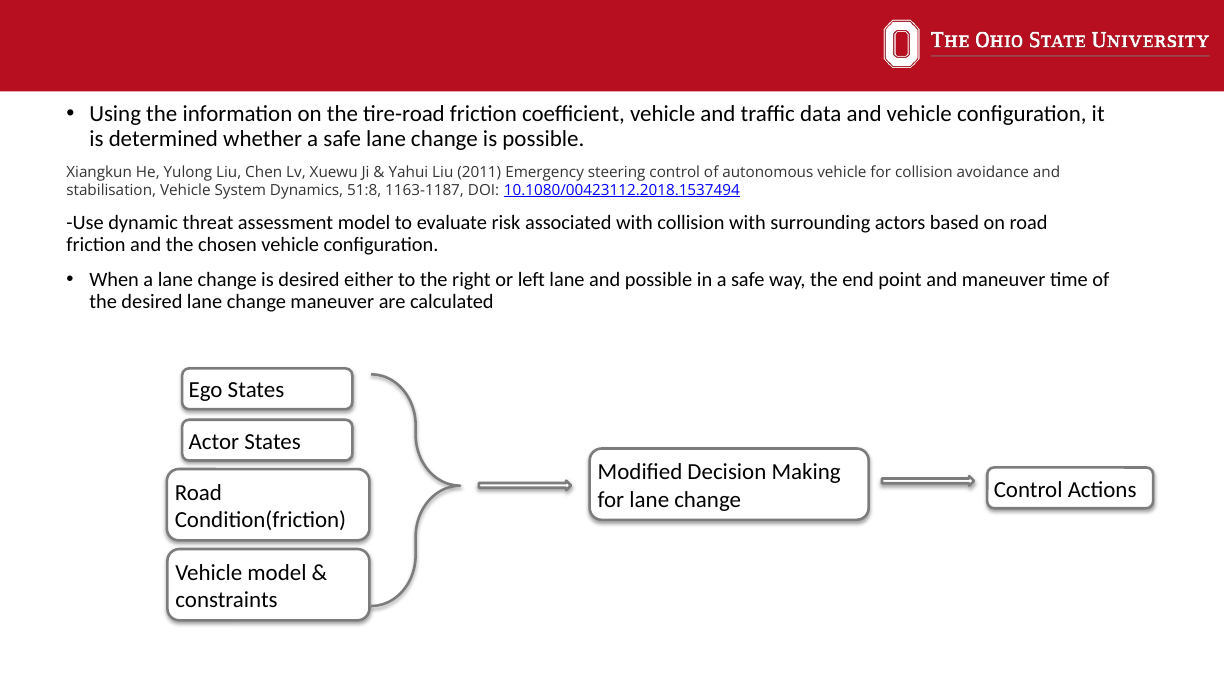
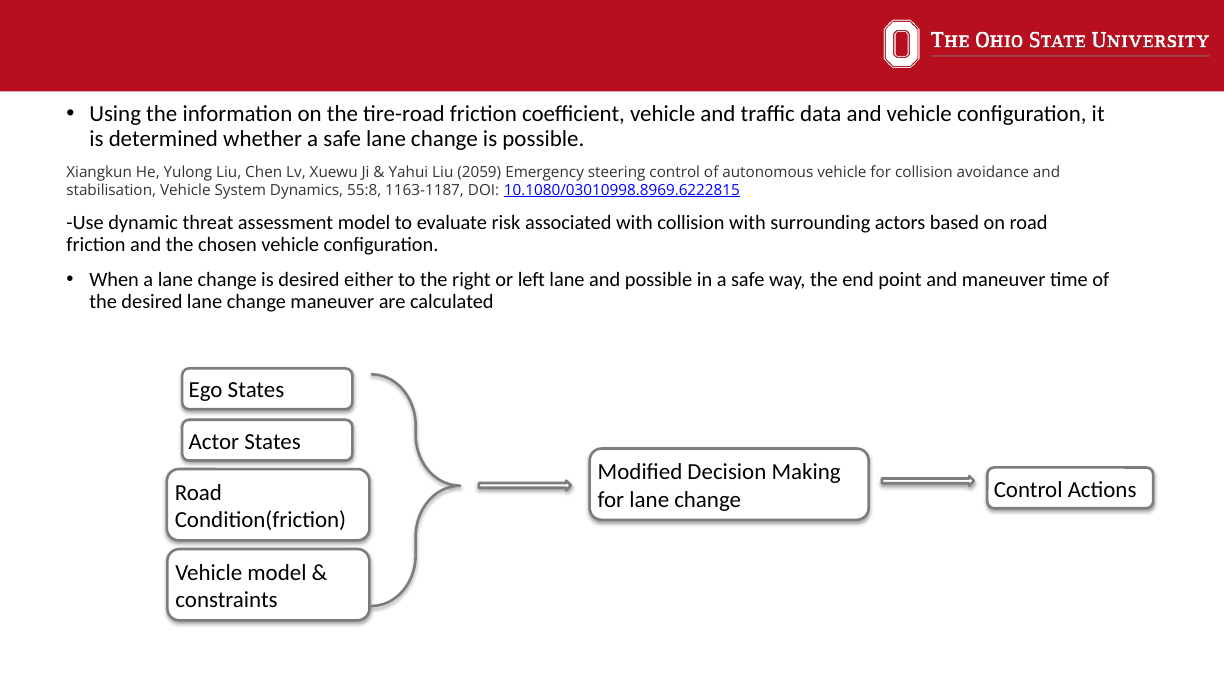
2011: 2011 -> 2059
51:8: 51:8 -> 55:8
10.1080/00423112.2018.1537494: 10.1080/00423112.2018.1537494 -> 10.1080/03010998.8969.6222815
